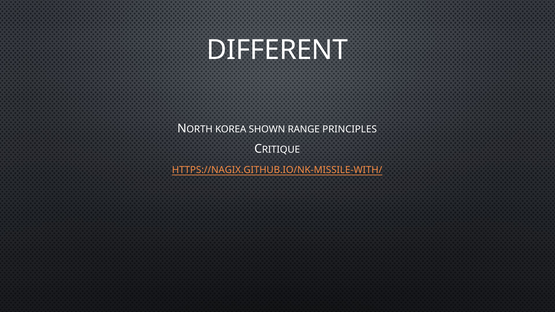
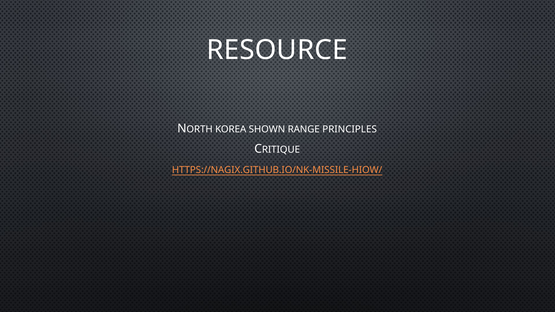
DIFFERENT: DIFFERENT -> RESOURCE
HTTPS://NAGIX.GITHUB.IO/NK-MISSILE-WITH/: HTTPS://NAGIX.GITHUB.IO/NK-MISSILE-WITH/ -> HTTPS://NAGIX.GITHUB.IO/NK-MISSILE-HIOW/
